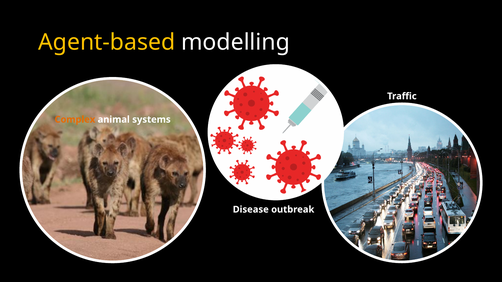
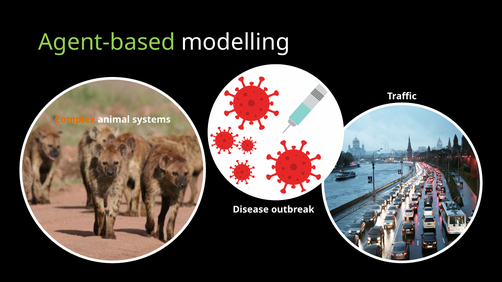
Agent-based colour: yellow -> light green
